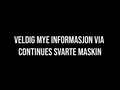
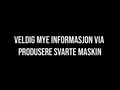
CONTINUES: CONTINUES -> PRODUSERE
